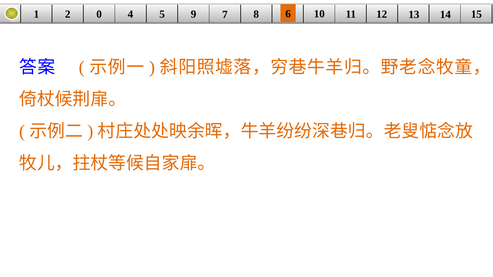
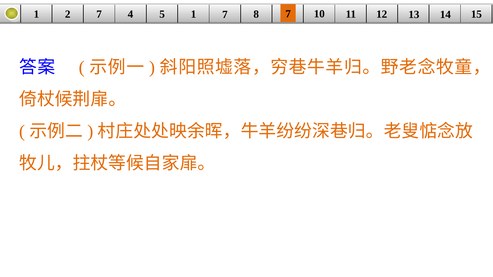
2 0: 0 -> 7
5 9: 9 -> 1
8 6: 6 -> 7
